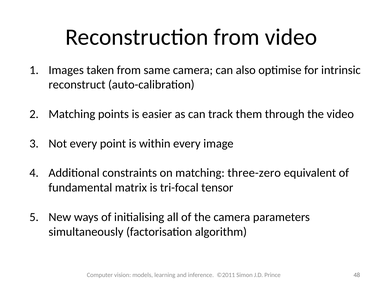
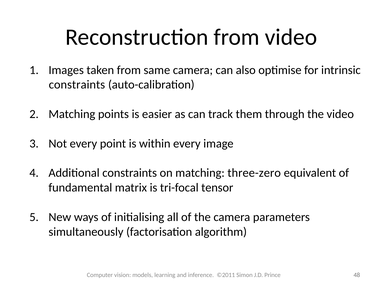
reconstruct at (77, 84): reconstruct -> constraints
